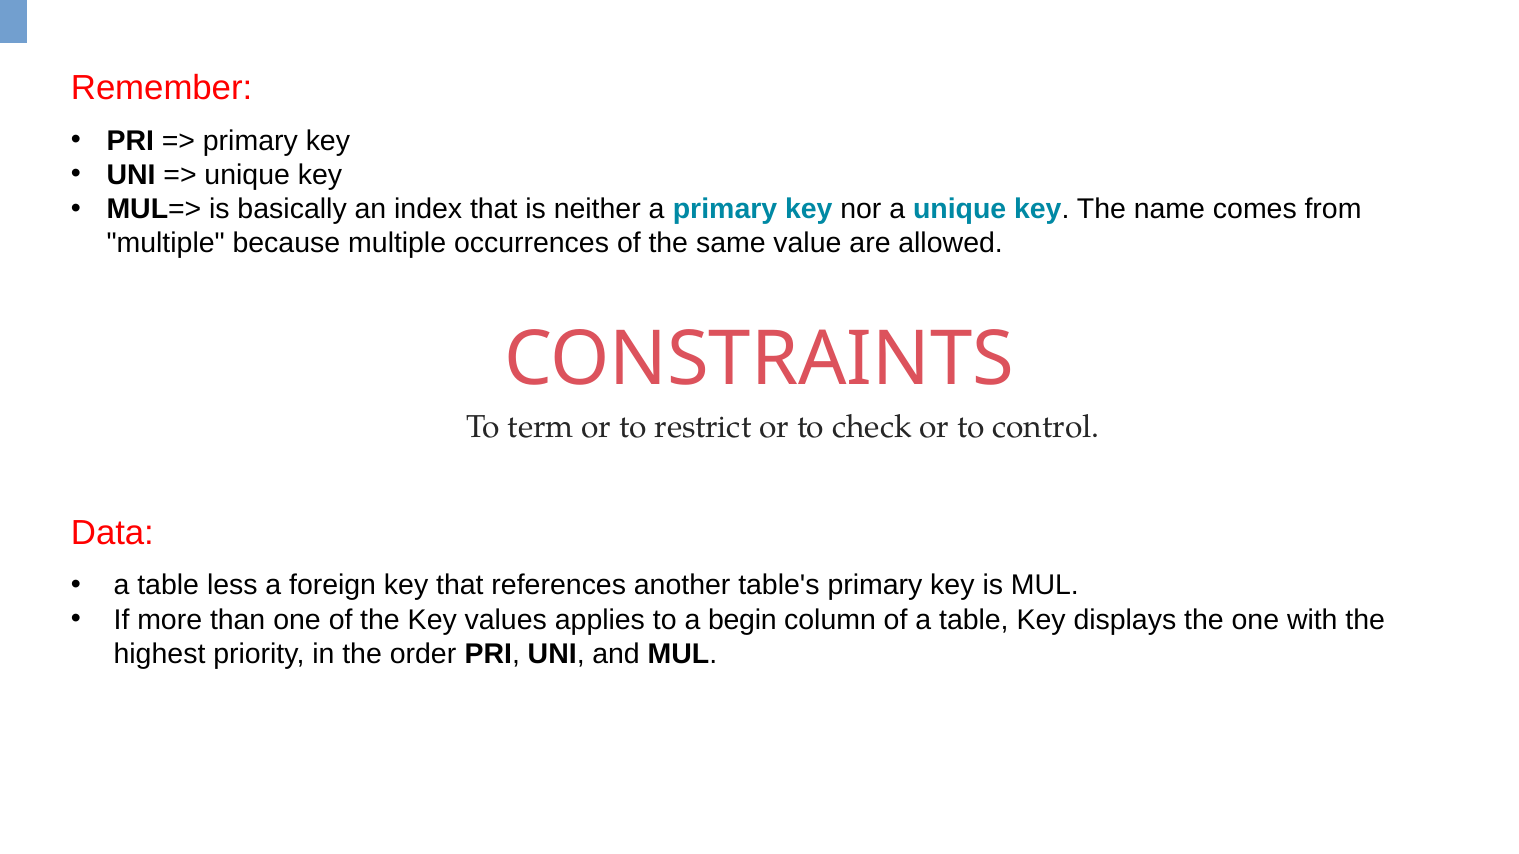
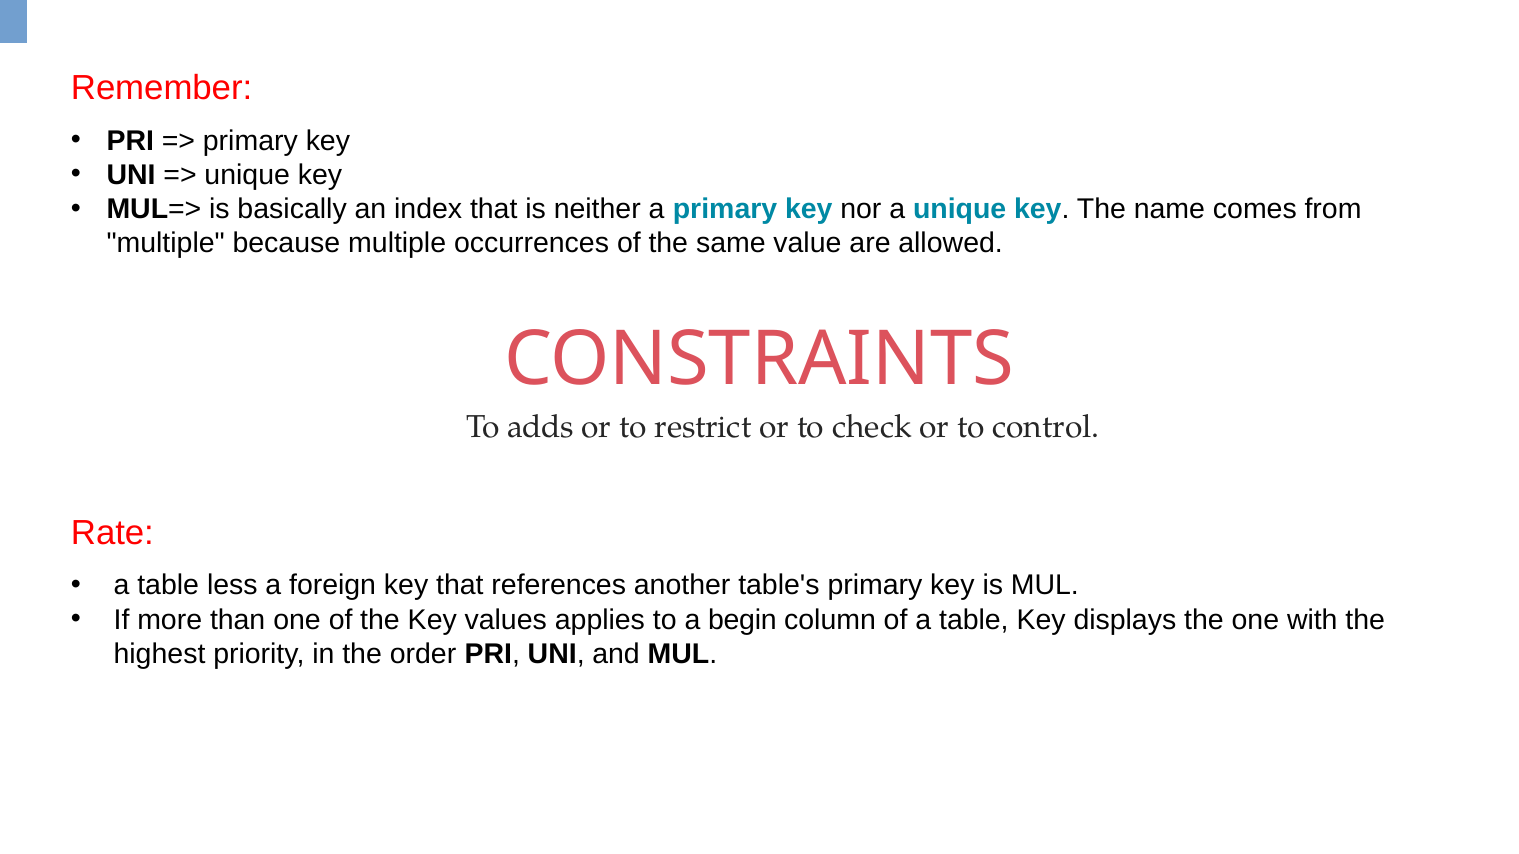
term: term -> adds
Data: Data -> Rate
